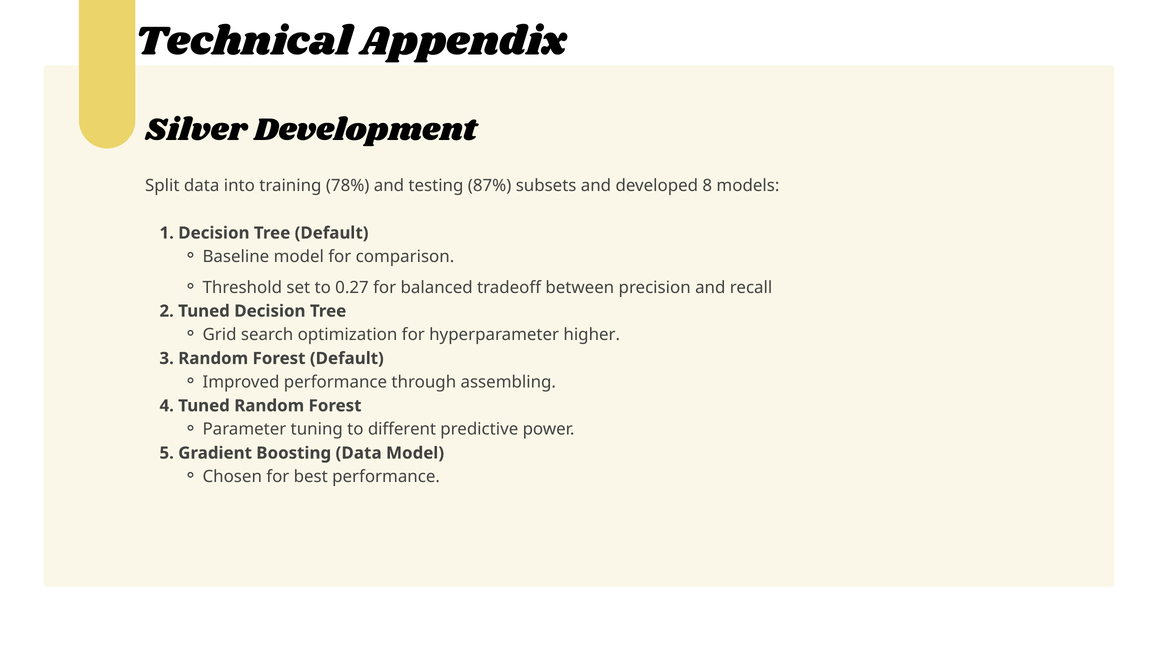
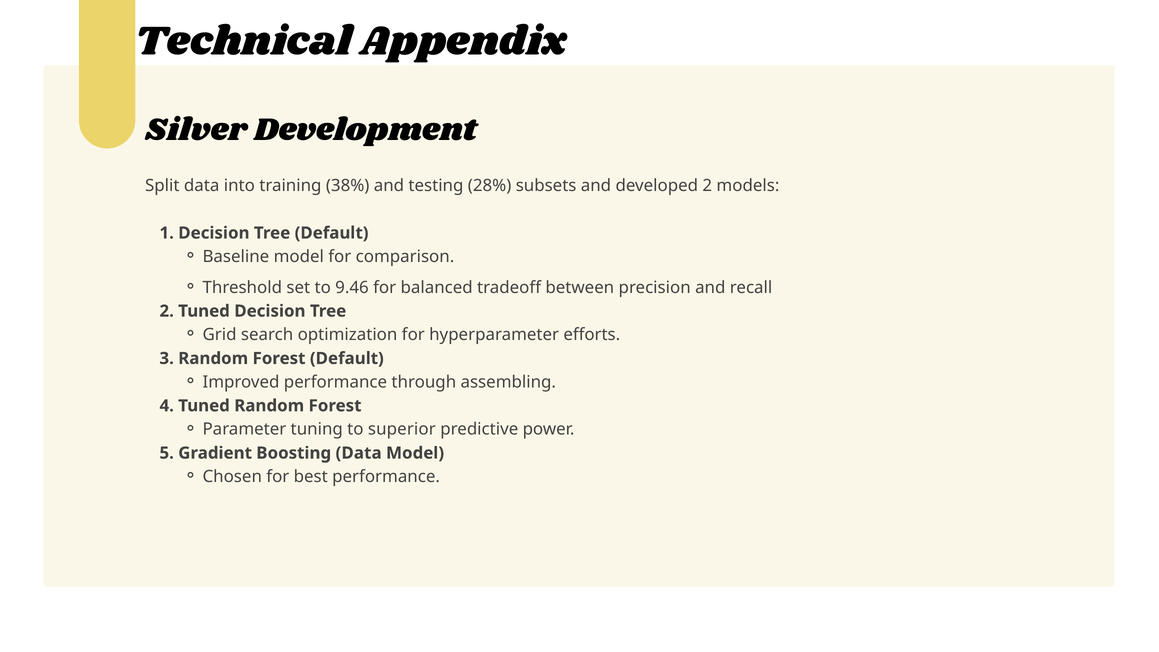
78%: 78% -> 38%
87%: 87% -> 28%
developed 8: 8 -> 2
0.27: 0.27 -> 9.46
higher: higher -> efforts
different: different -> superior
